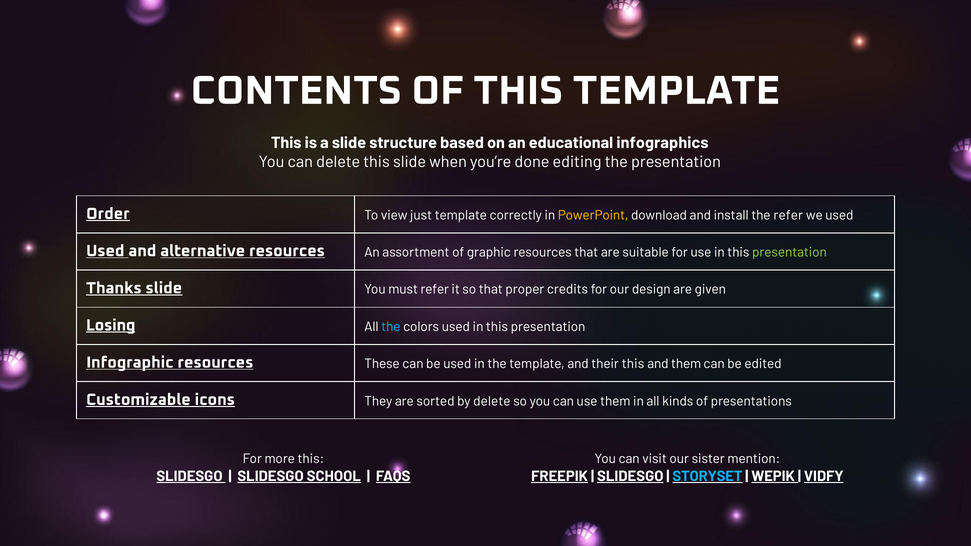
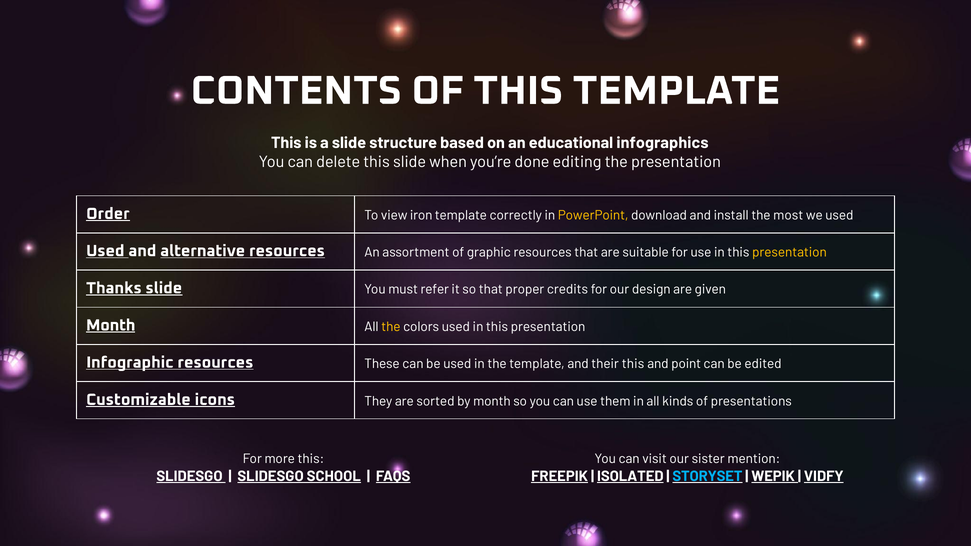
just: just -> iron
the refer: refer -> most
presentation at (789, 252) colour: light green -> yellow
Losing at (111, 325): Losing -> Month
the at (391, 327) colour: light blue -> yellow
and them: them -> point
by delete: delete -> month
SLIDESGO at (630, 476): SLIDESGO -> ISOLATED
